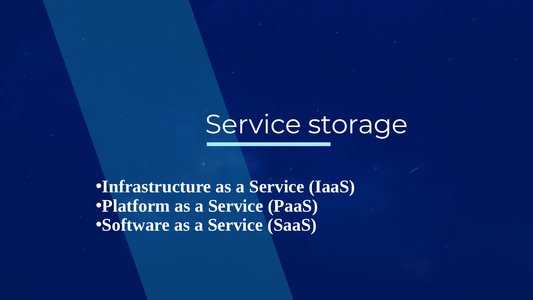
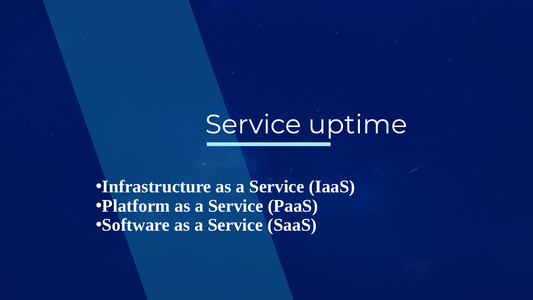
storage: storage -> uptime
